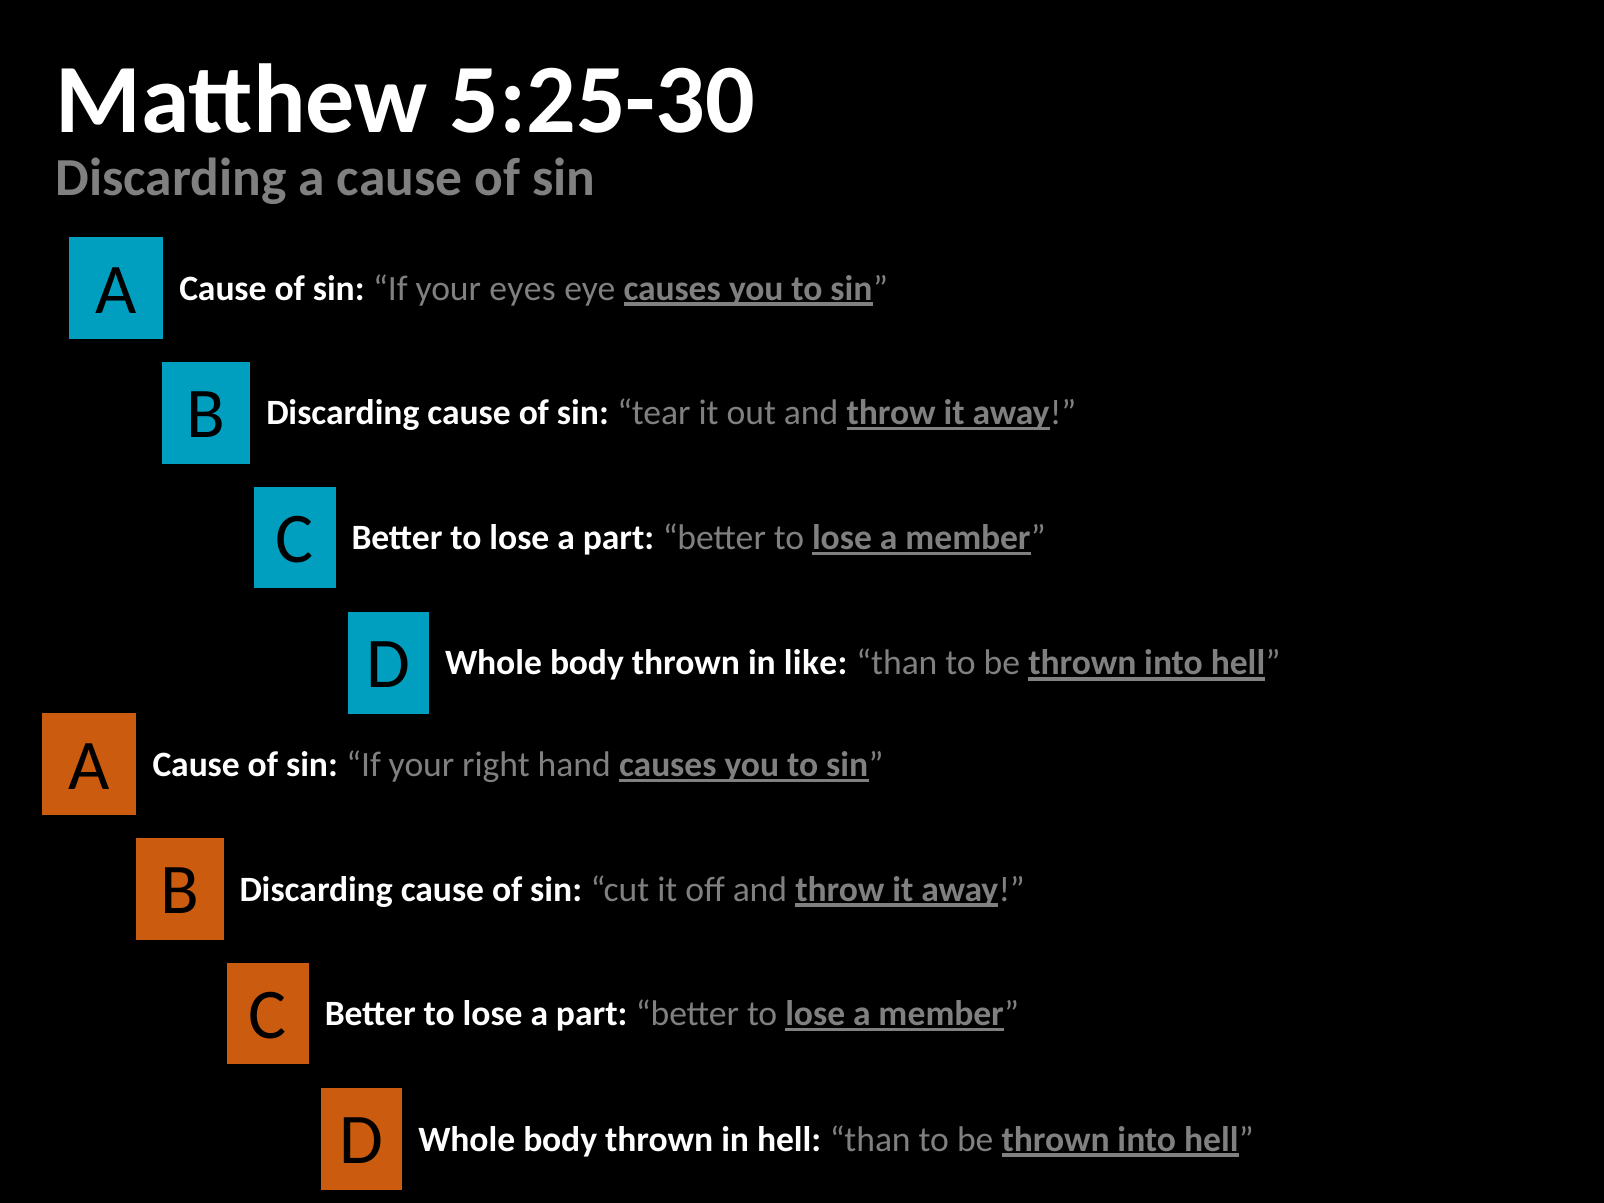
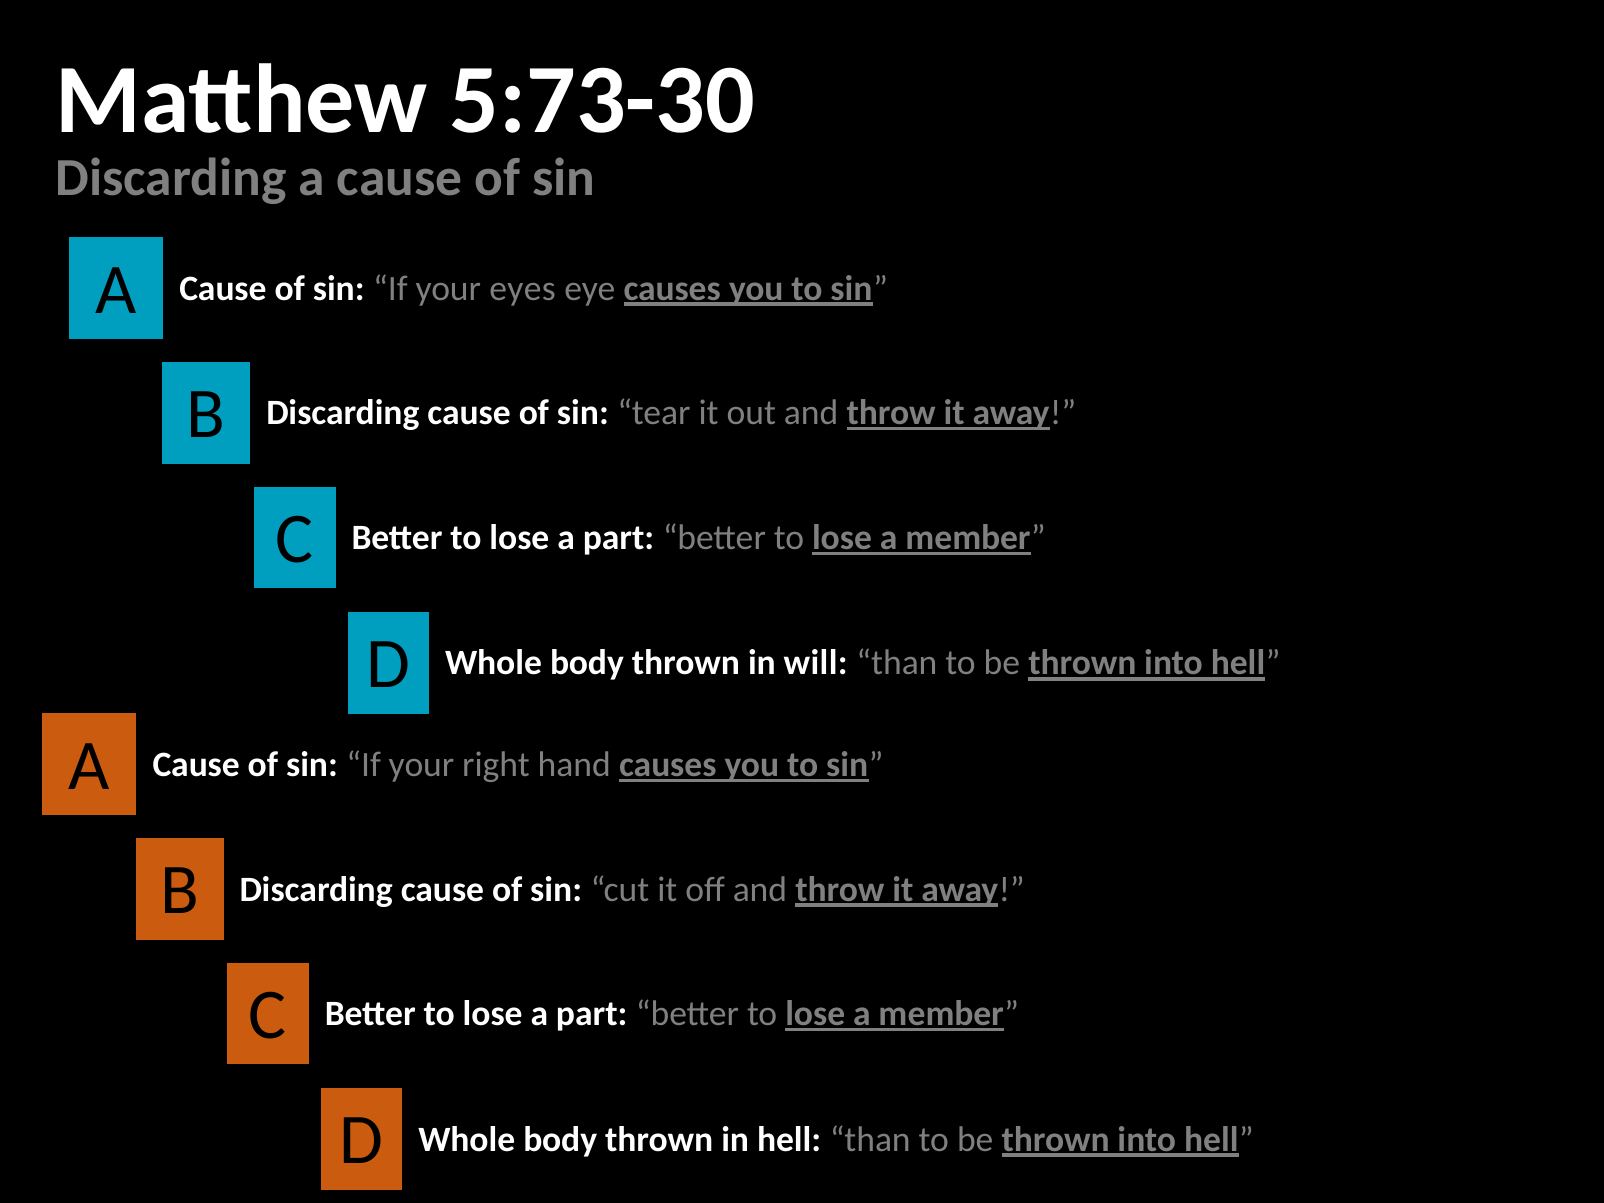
5:25-30: 5:25-30 -> 5:73-30
like: like -> will
